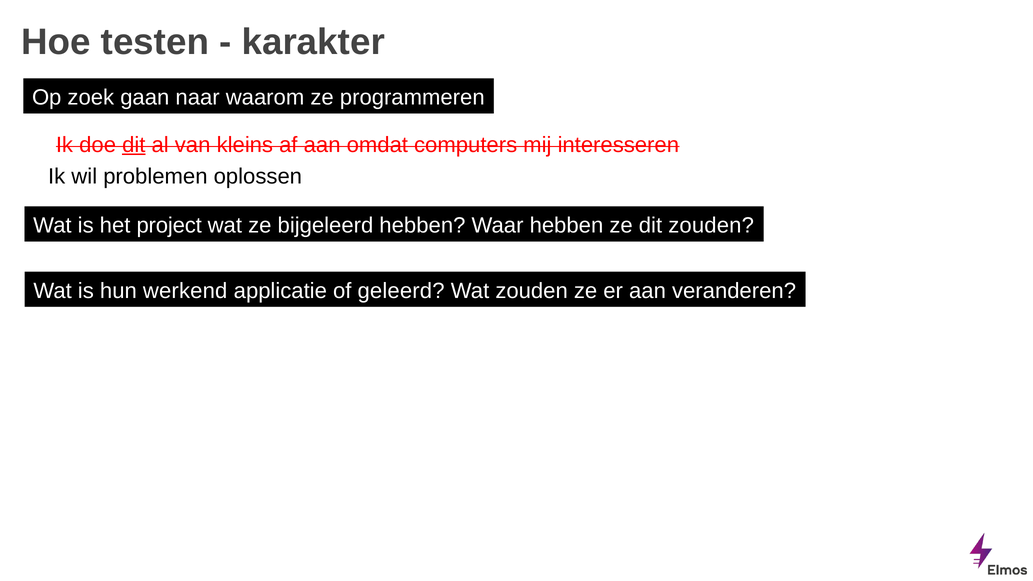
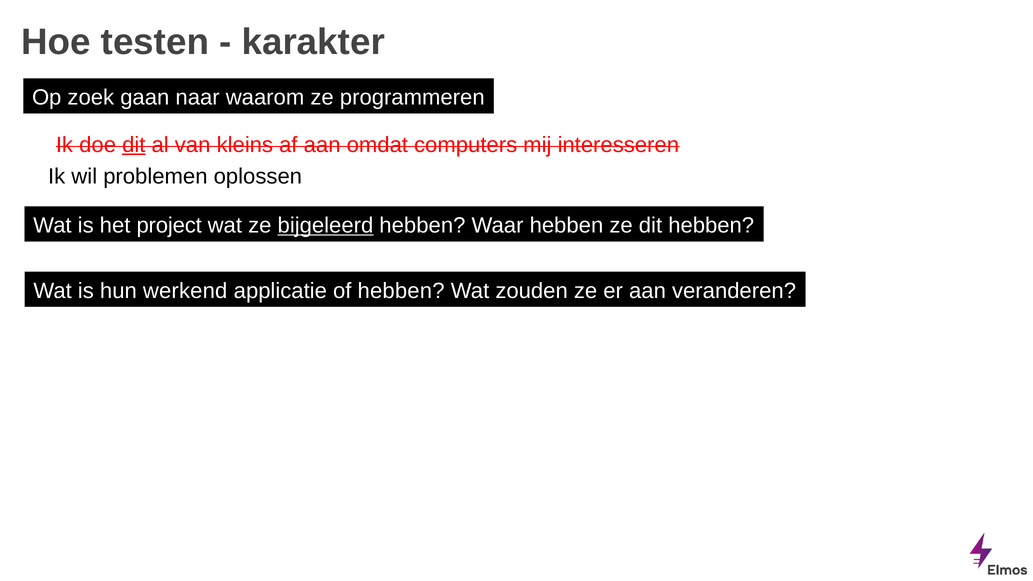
bijgeleerd underline: none -> present
dit zouden: zouden -> hebben
of geleerd: geleerd -> hebben
